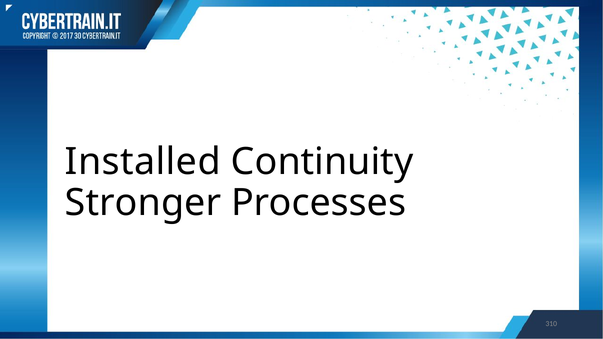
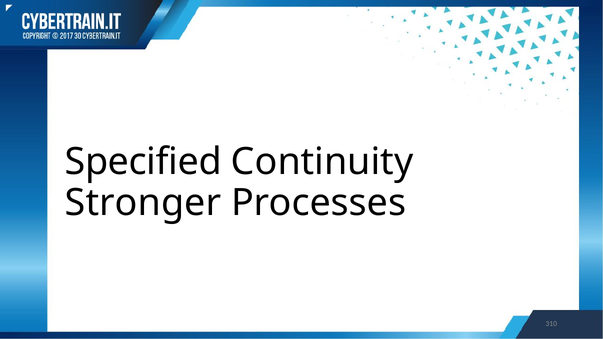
Installed: Installed -> Specified
